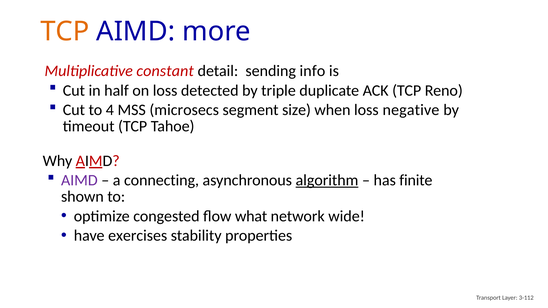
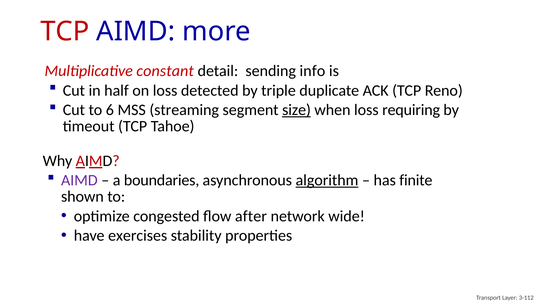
TCP at (65, 32) colour: orange -> red
4: 4 -> 6
microsecs: microsecs -> streaming
size underline: none -> present
negative: negative -> requiring
connecting: connecting -> boundaries
what: what -> after
